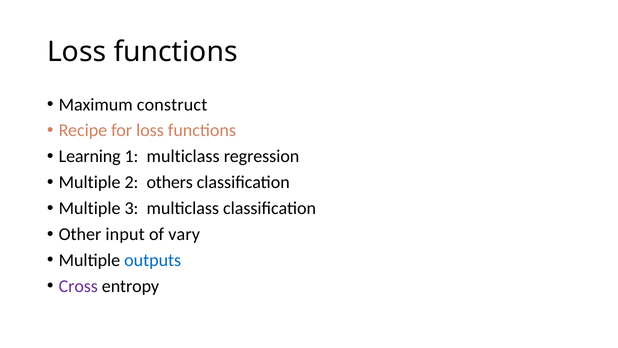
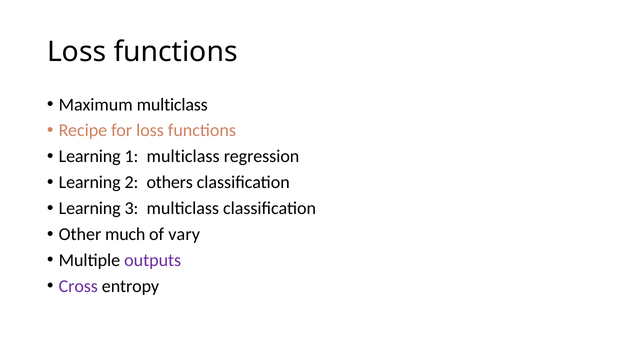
Maximum construct: construct -> multiclass
Multiple at (90, 182): Multiple -> Learning
Multiple at (90, 208): Multiple -> Learning
input: input -> much
outputs colour: blue -> purple
